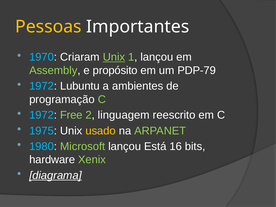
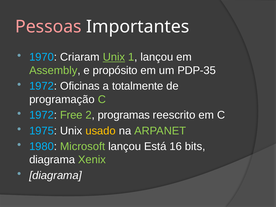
Pessoas colour: yellow -> pink
PDP-79: PDP-79 -> PDP-35
Lubuntu: Lubuntu -> Oficinas
ambientes: ambientes -> totalmente
linguagem: linguagem -> programas
hardware at (52, 160): hardware -> diagrama
diagrama at (55, 175) underline: present -> none
